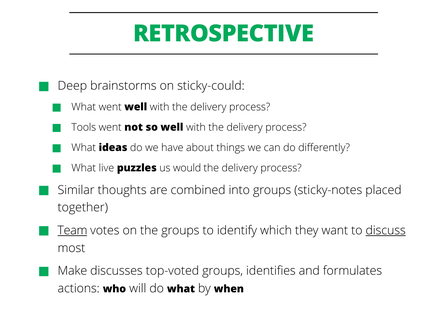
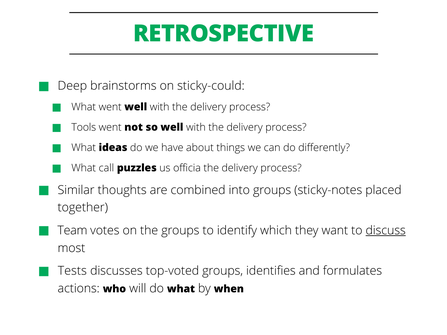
live: live -> call
would: would -> officia
Team underline: present -> none
Make: Make -> Tests
